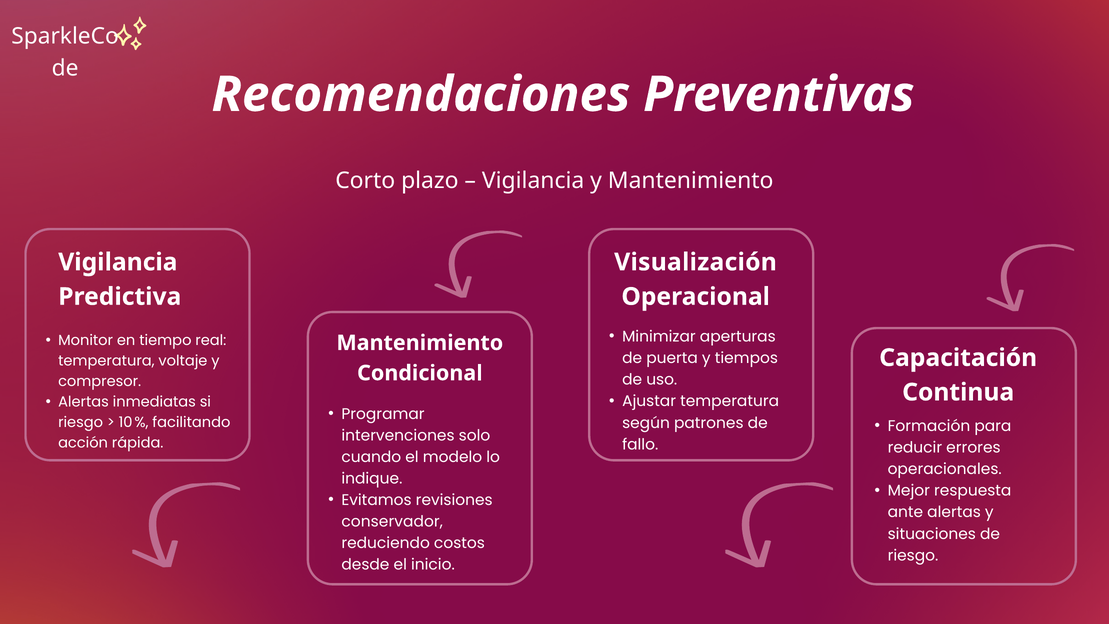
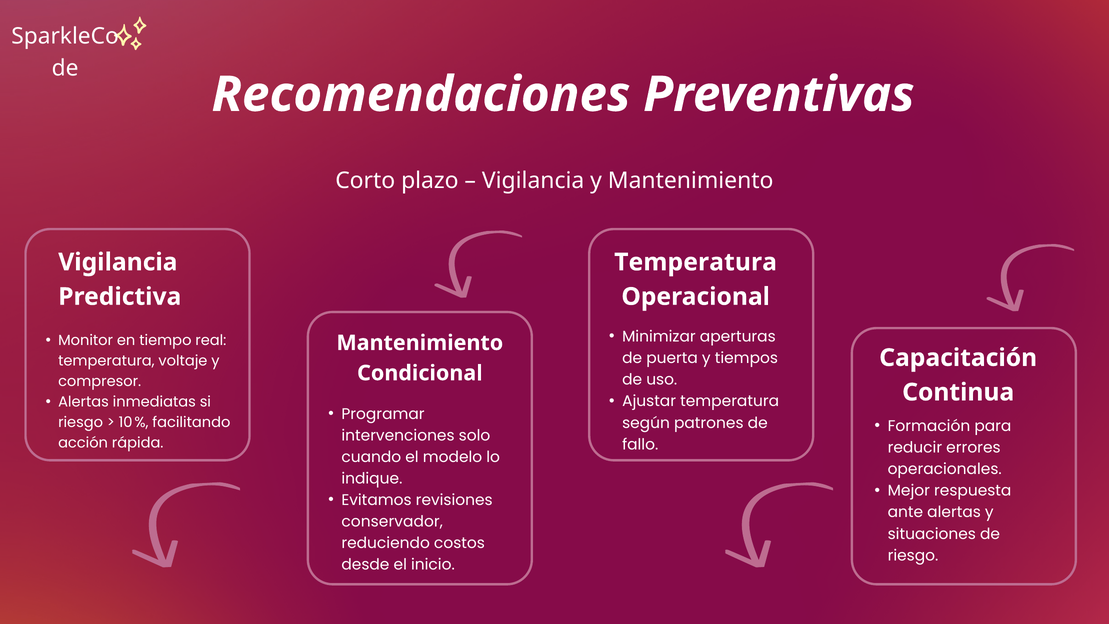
Visualización at (696, 262): Visualización -> Temperatura
